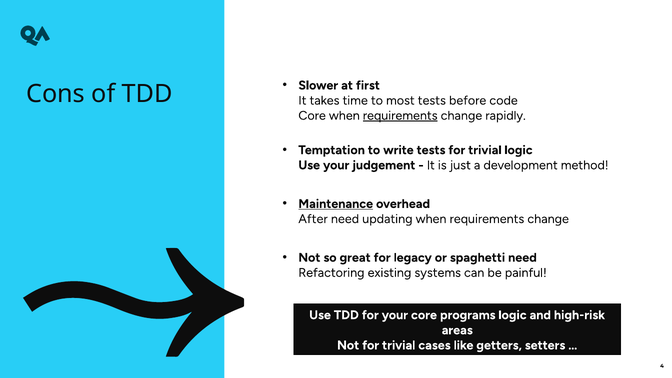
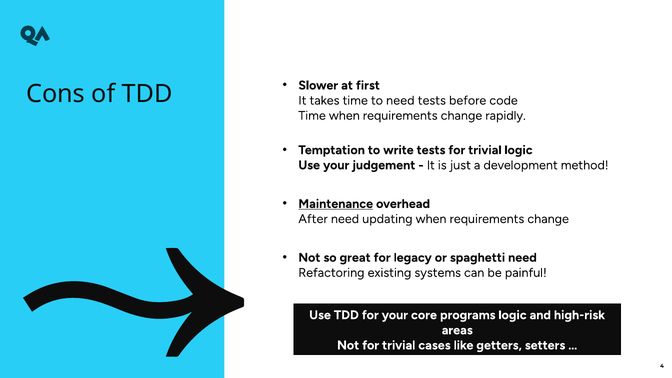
to most: most -> need
Core at (312, 116): Core -> Time
requirements at (400, 116) underline: present -> none
